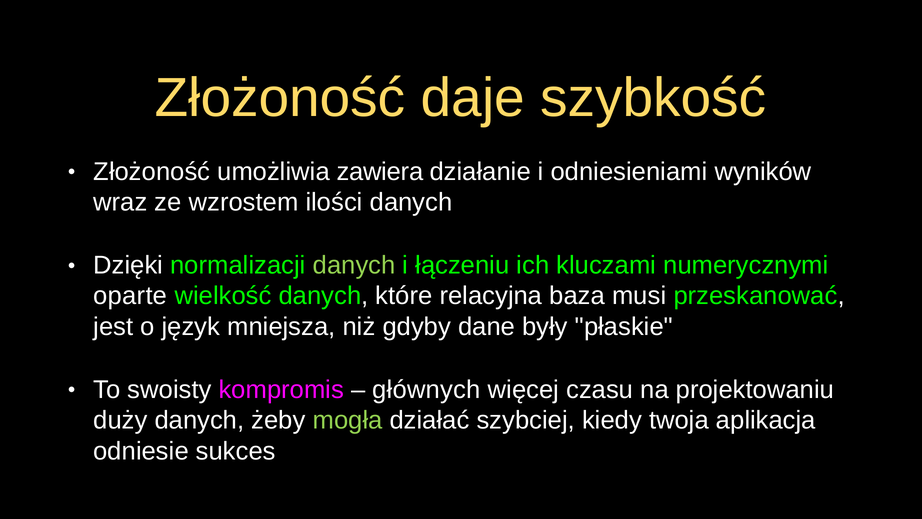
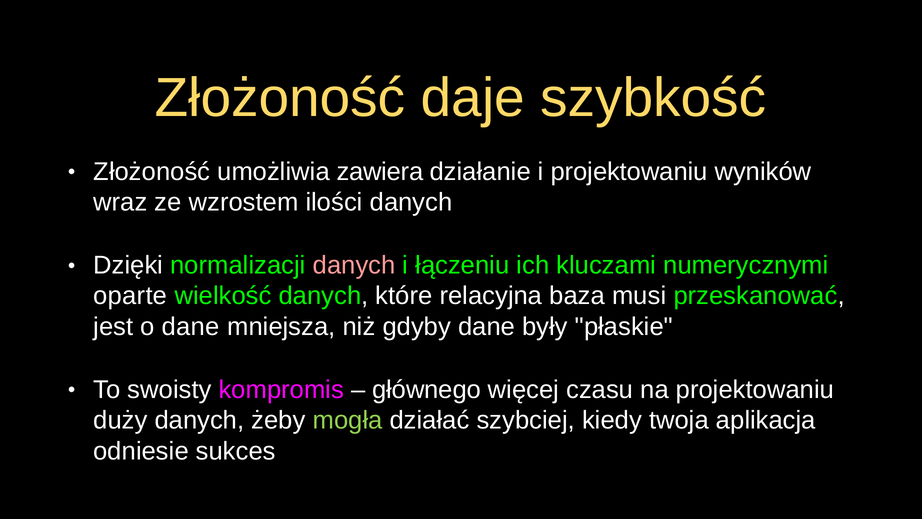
i odniesieniami: odniesieniami -> projektowaniu
danych at (354, 265) colour: light green -> pink
o język: język -> dane
głównych: głównych -> głównego
